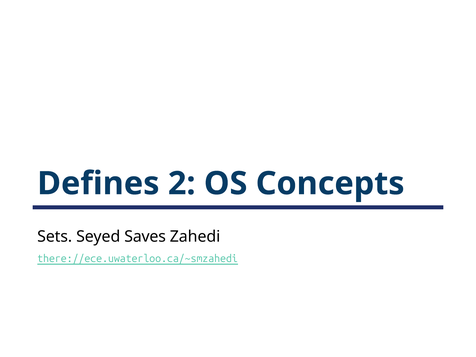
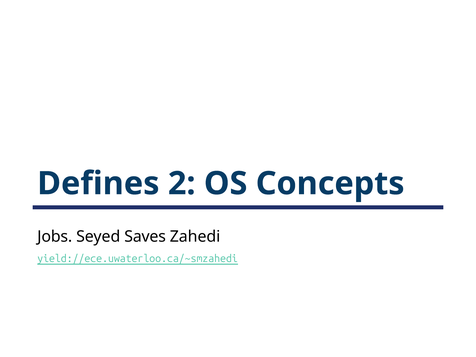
Sets: Sets -> Jobs
there://ece.uwaterloo.ca/~smzahedi: there://ece.uwaterloo.ca/~smzahedi -> yield://ece.uwaterloo.ca/~smzahedi
